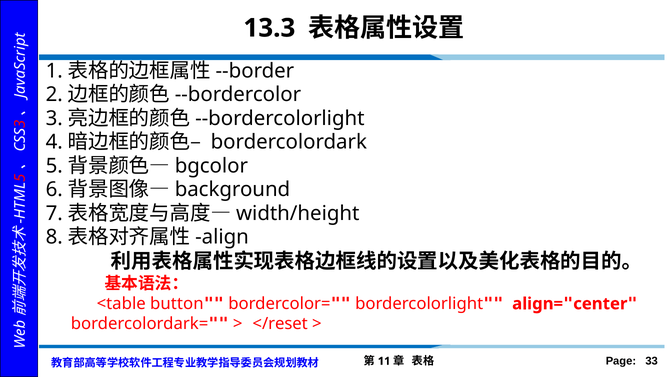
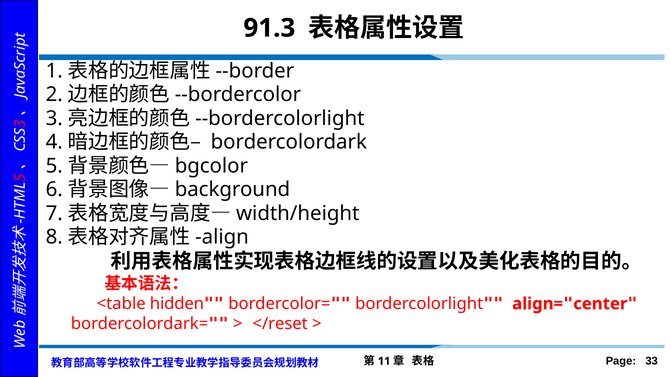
13.3: 13.3 -> 91.3
button: button -> hidden
